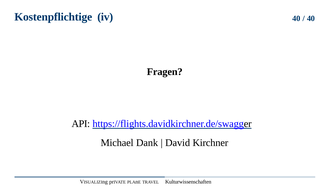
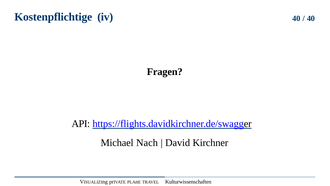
Dank: Dank -> Nach
